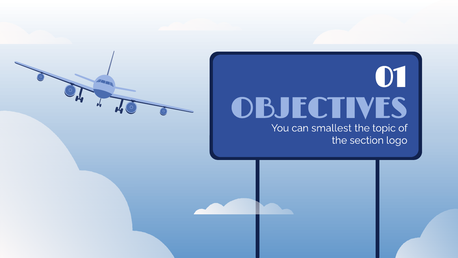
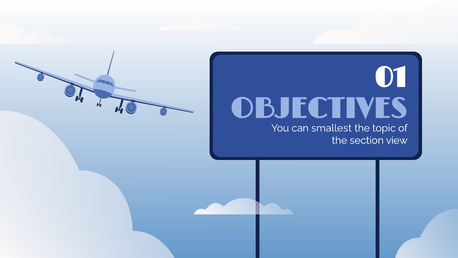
logo: logo -> view
